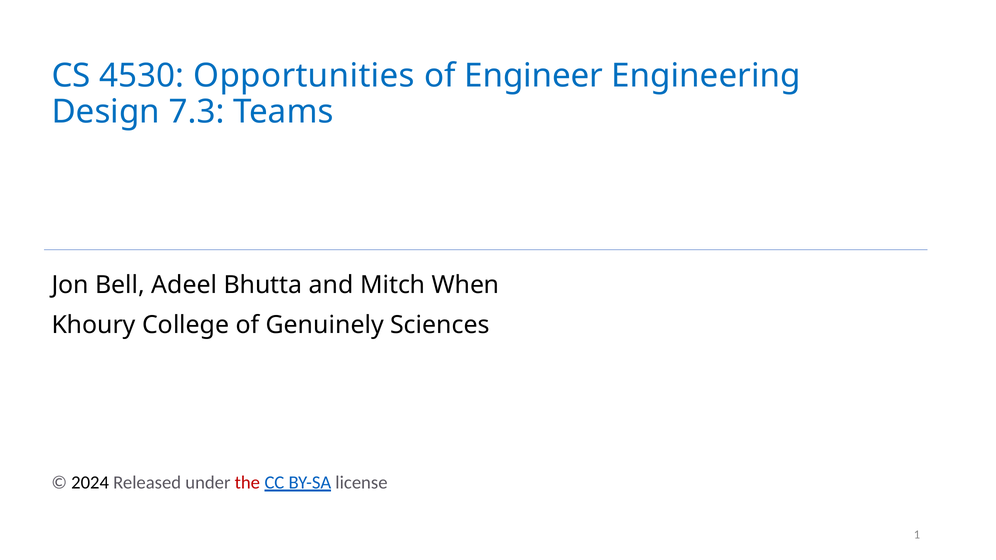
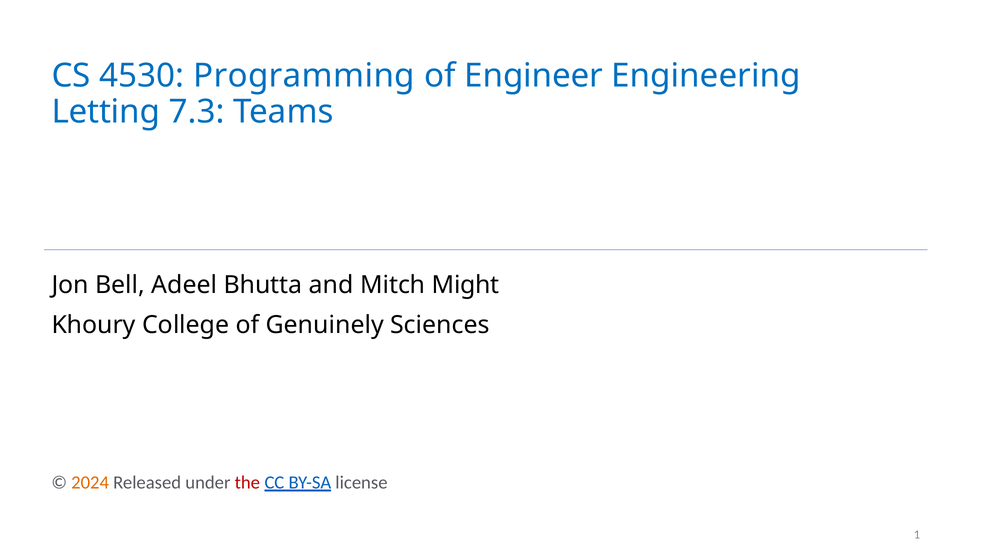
Opportunities: Opportunities -> Programming
Design: Design -> Letting
When: When -> Might
2024 colour: black -> orange
